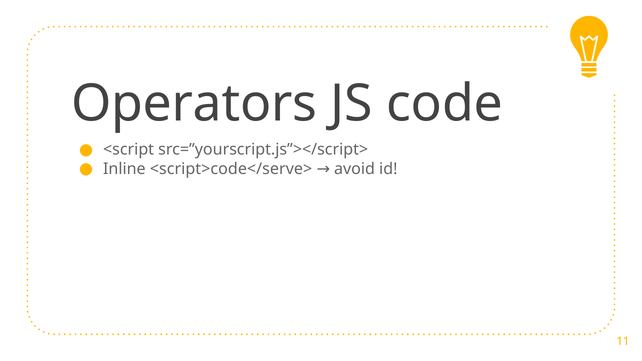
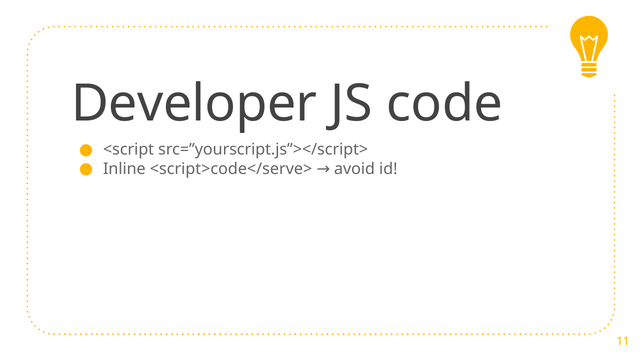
Operators: Operators -> Developer
